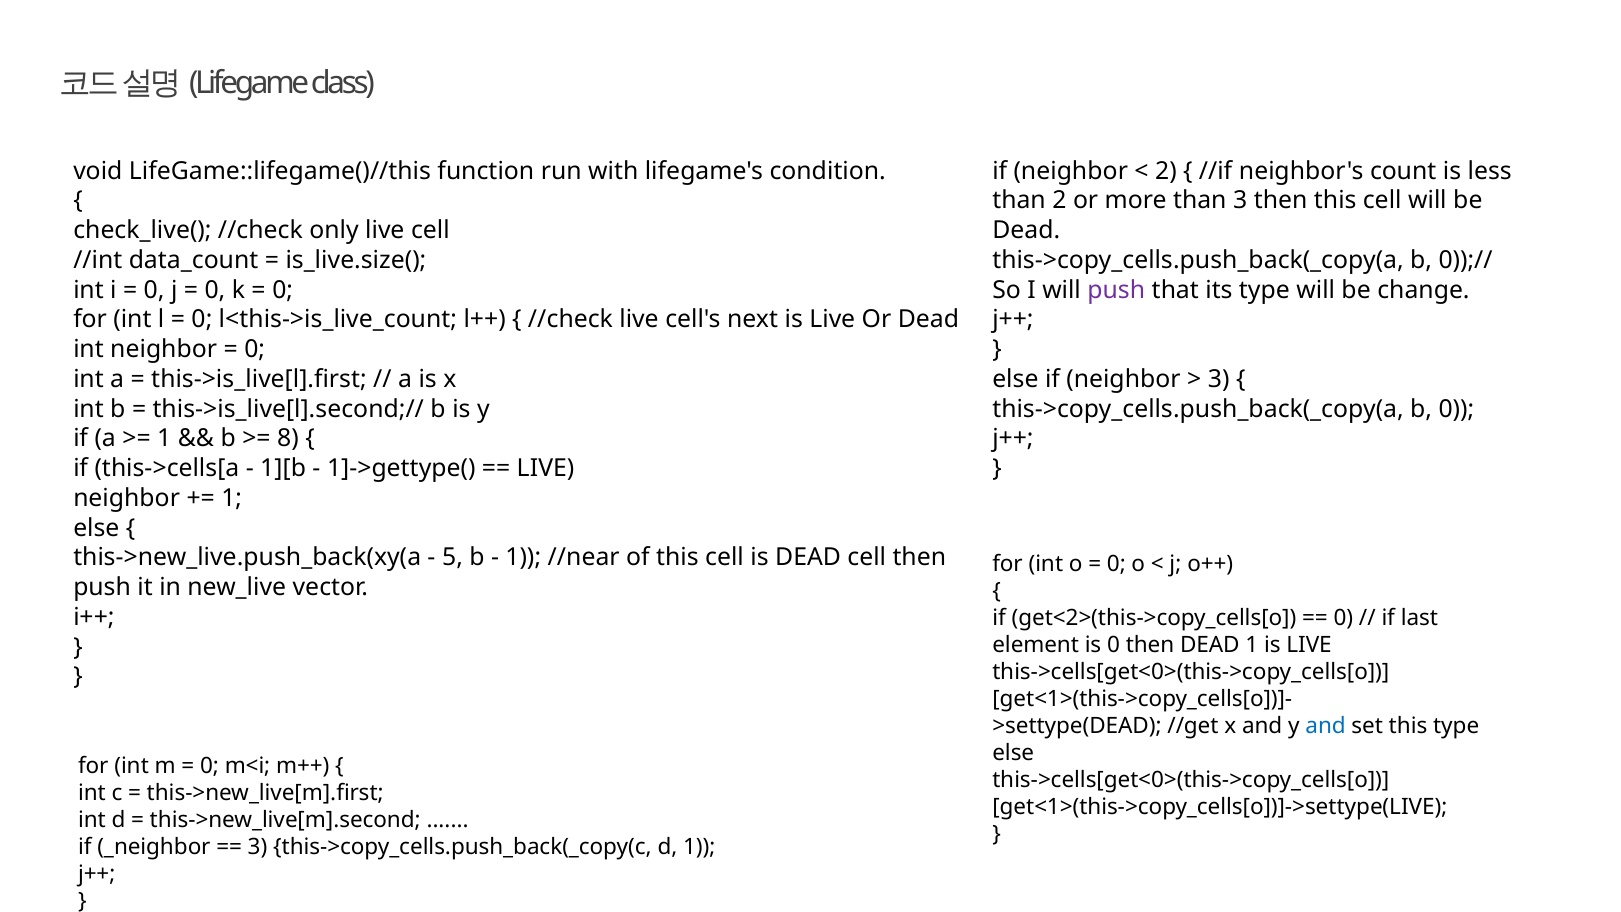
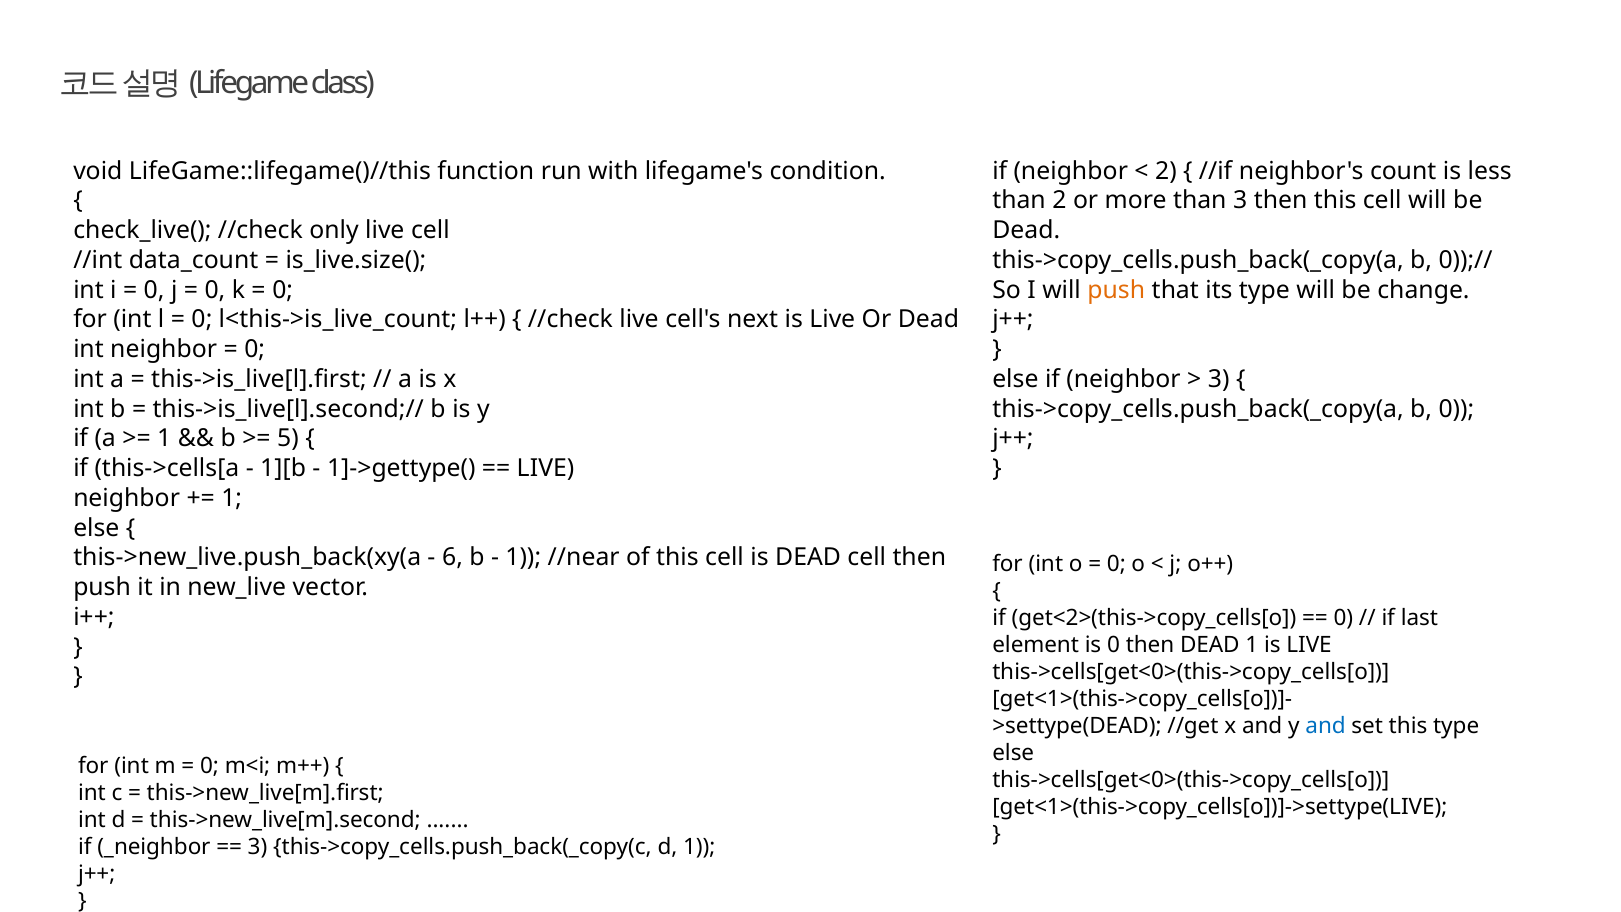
push at (1116, 290) colour: purple -> orange
8: 8 -> 5
5: 5 -> 6
